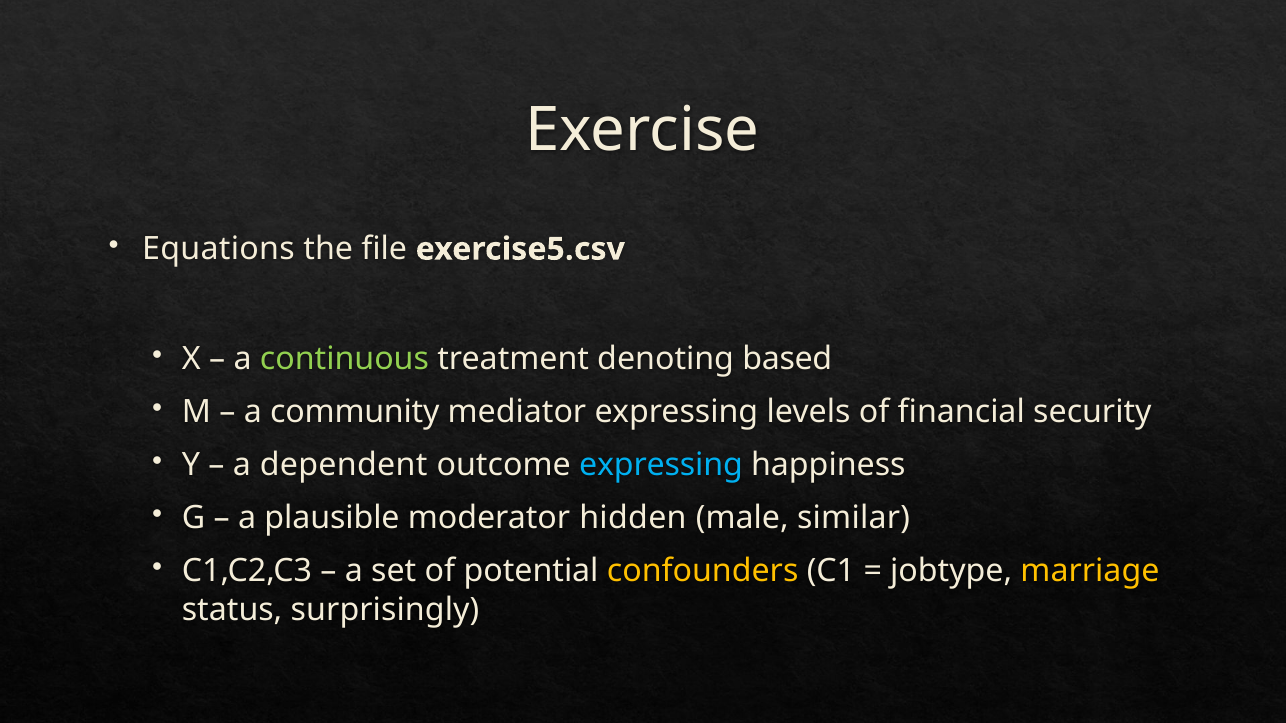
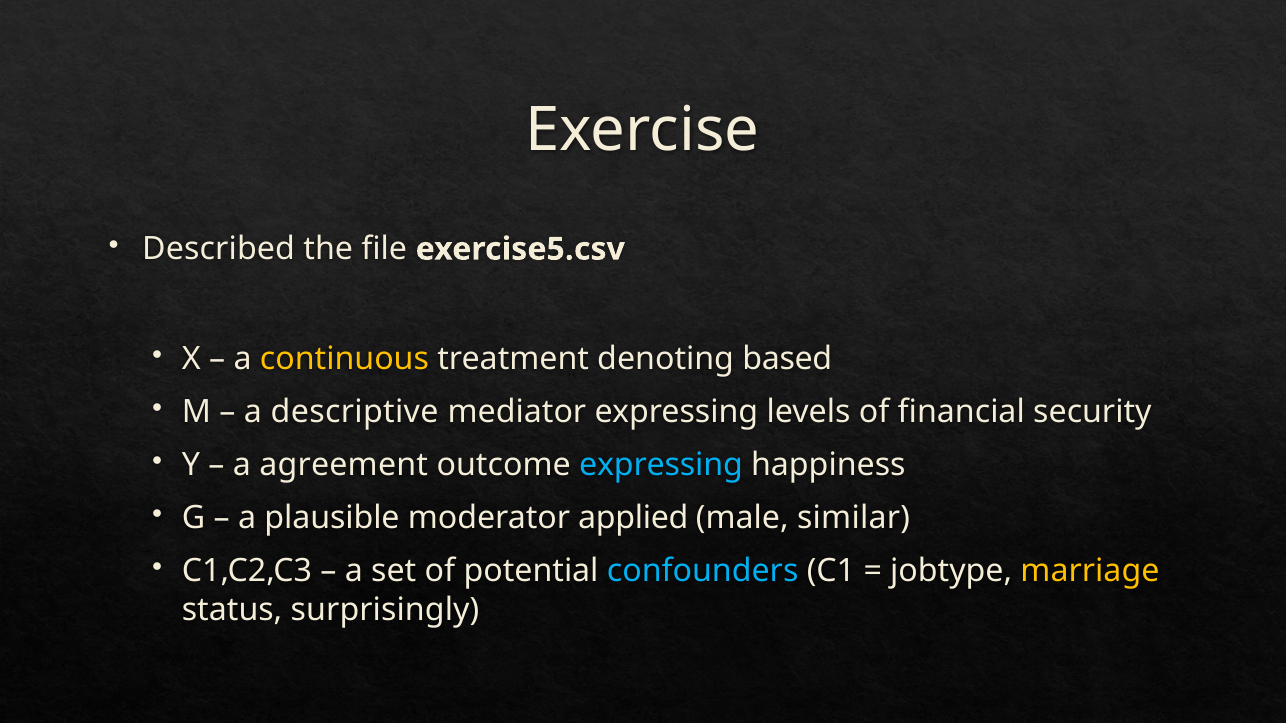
Equations: Equations -> Described
continuous colour: light green -> yellow
community: community -> descriptive
dependent: dependent -> agreement
hidden: hidden -> applied
confounders colour: yellow -> light blue
